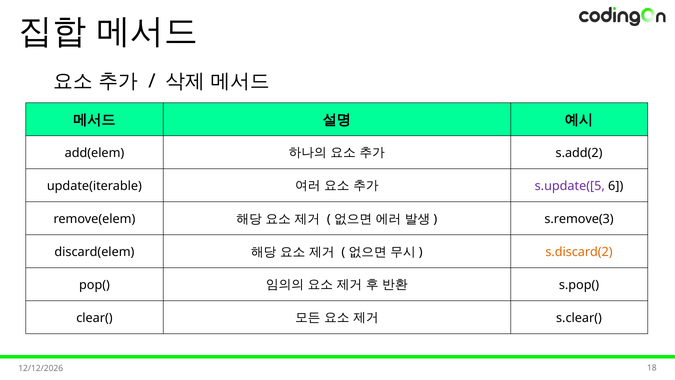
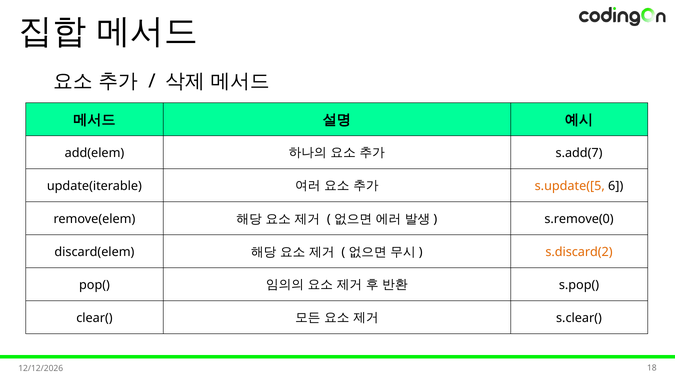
s.add(2: s.add(2 -> s.add(7
s.update([5 colour: purple -> orange
s.remove(3: s.remove(3 -> s.remove(0
